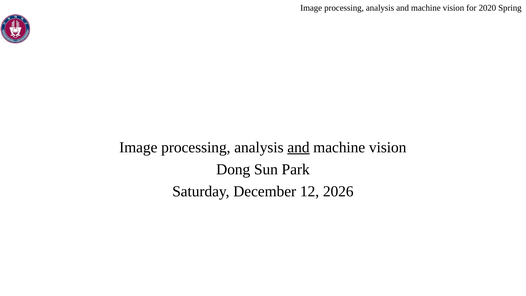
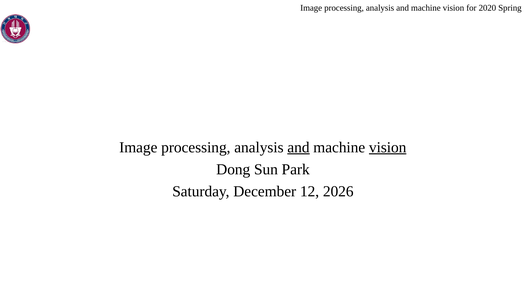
vision at (388, 147) underline: none -> present
